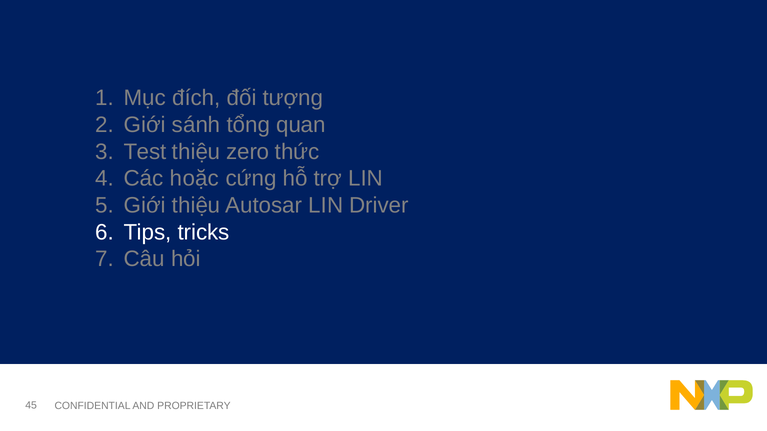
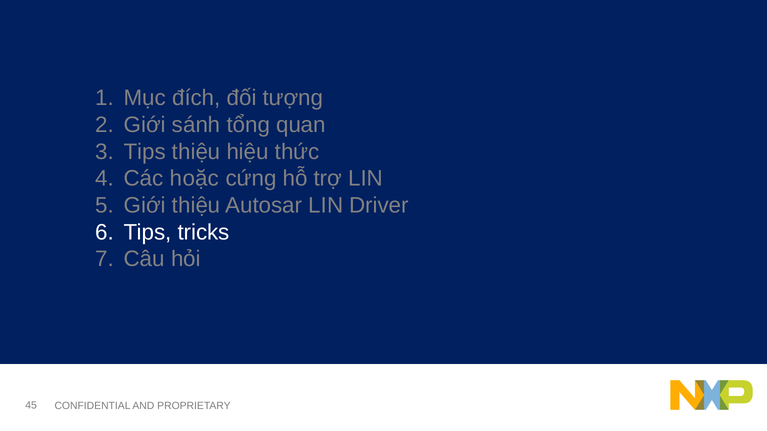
Test at (145, 152): Test -> Tips
zero: zero -> hiệu
